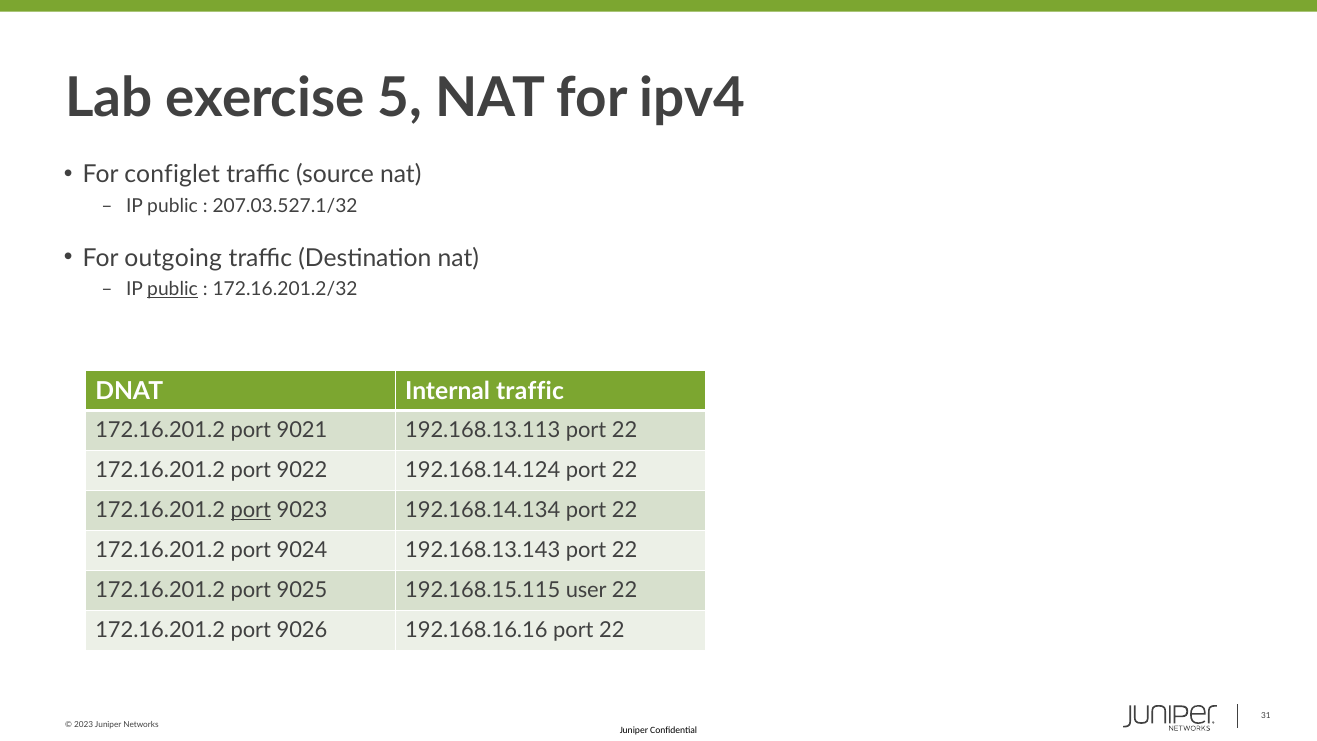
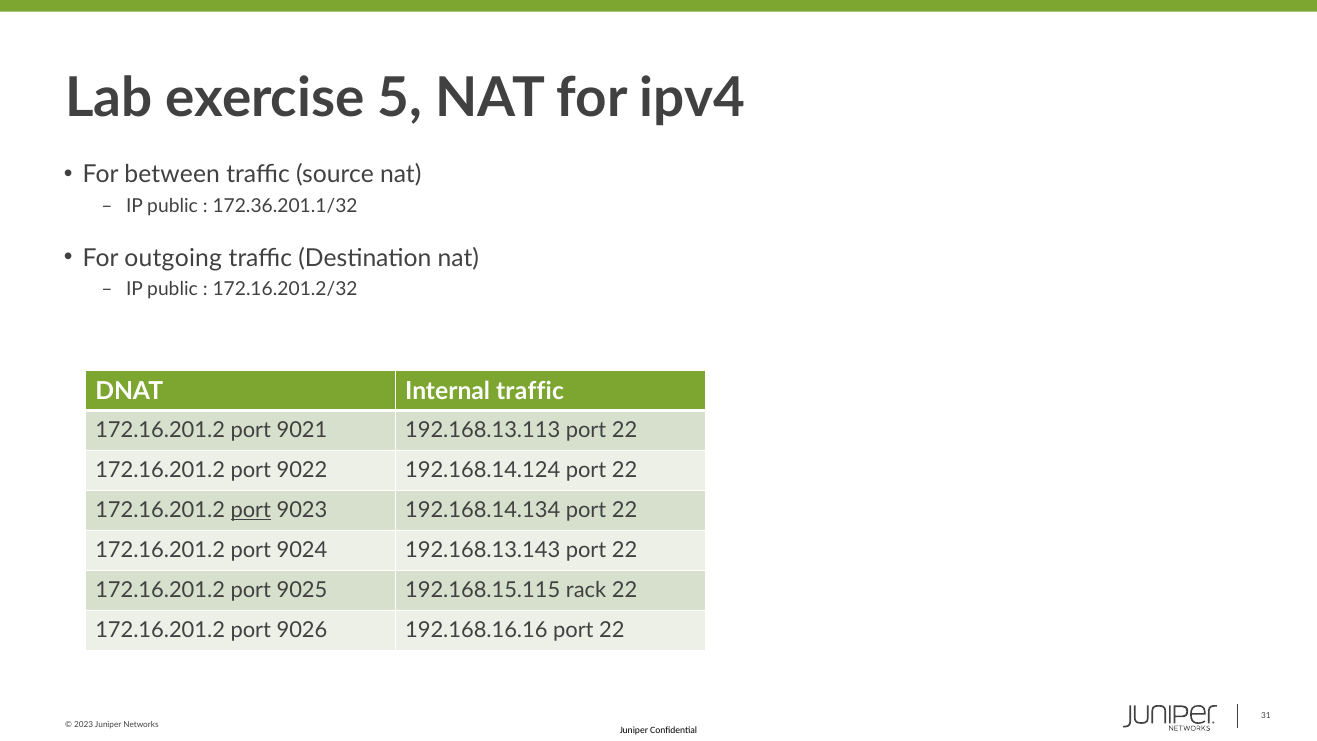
configlet: configlet -> between
207.03.527.1/32: 207.03.527.1/32 -> 172.36.201.1/32
public at (173, 289) underline: present -> none
user: user -> rack
